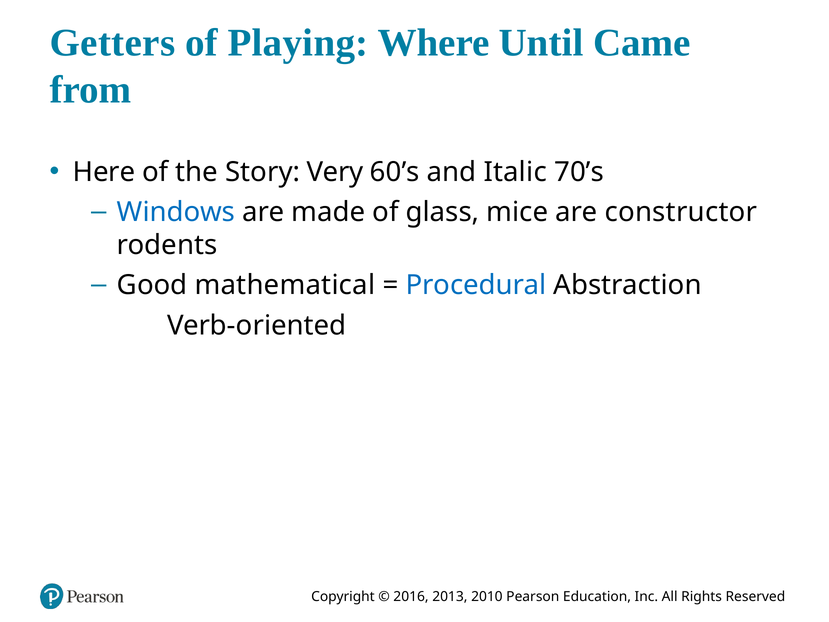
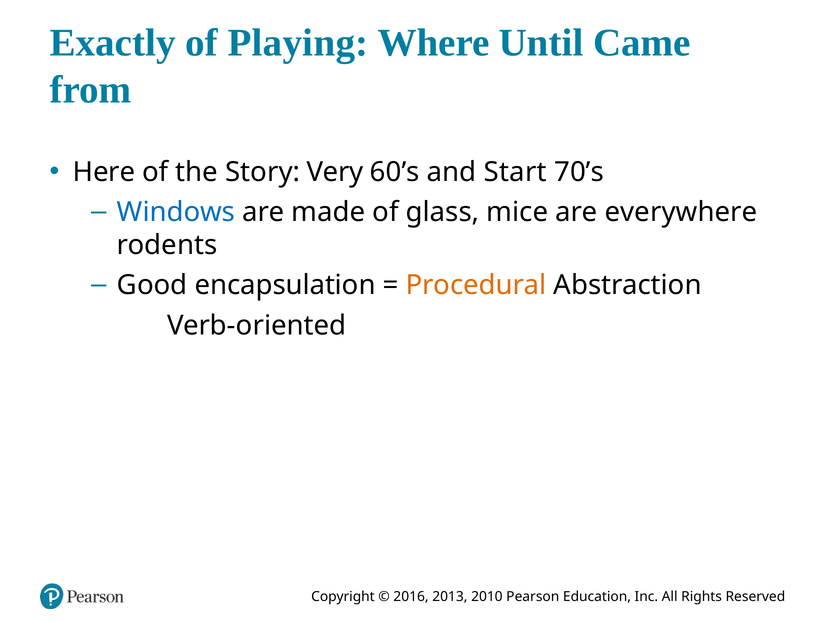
Getters: Getters -> Exactly
Italic: Italic -> Start
constructor: constructor -> everywhere
mathematical: mathematical -> encapsulation
Procedural colour: blue -> orange
